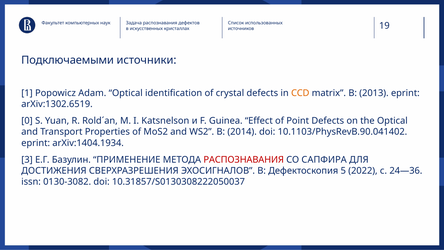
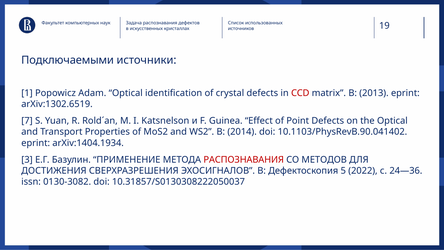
CCD colour: orange -> red
0: 0 -> 7
САПФИРА: САПФИРА -> МЕТОДОВ
